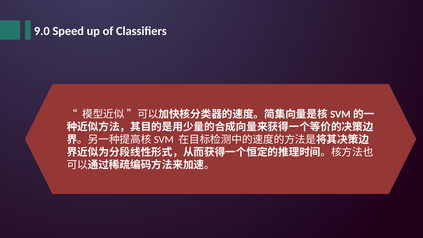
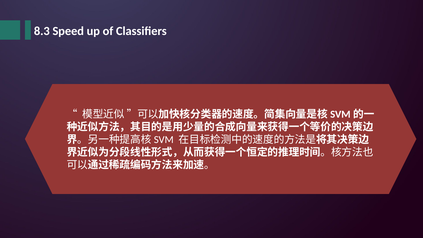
9.0: 9.0 -> 8.3
